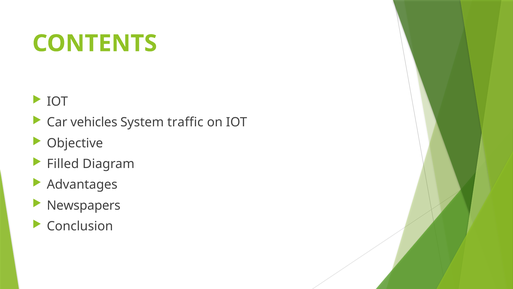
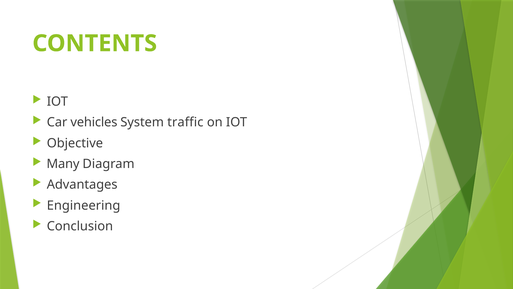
Filled: Filled -> Many
Newspapers: Newspapers -> Engineering
